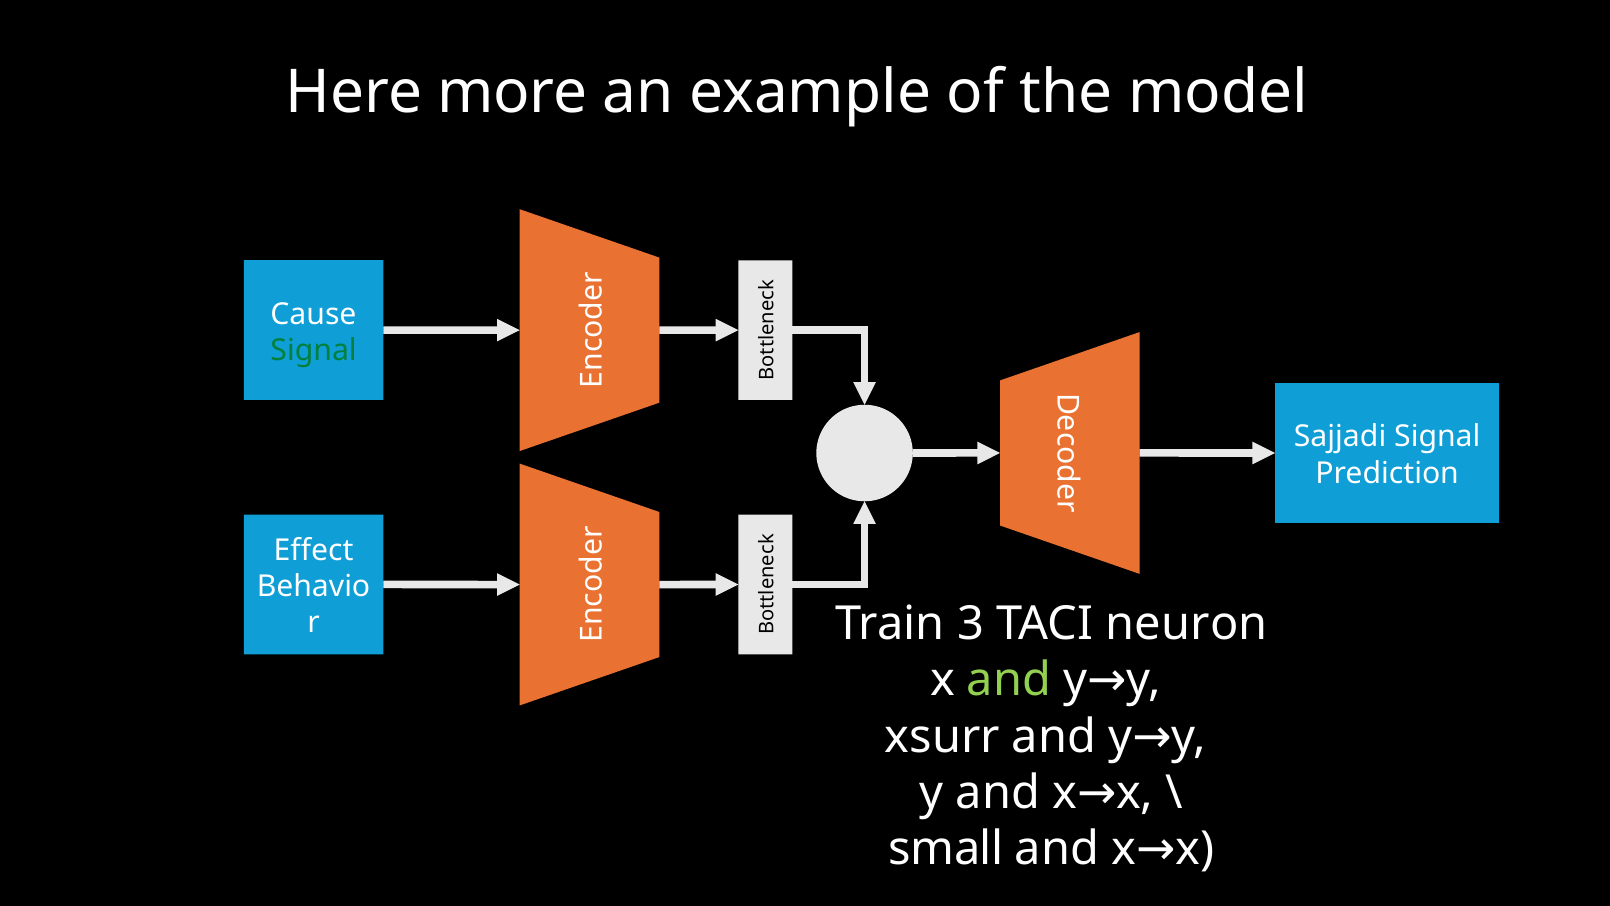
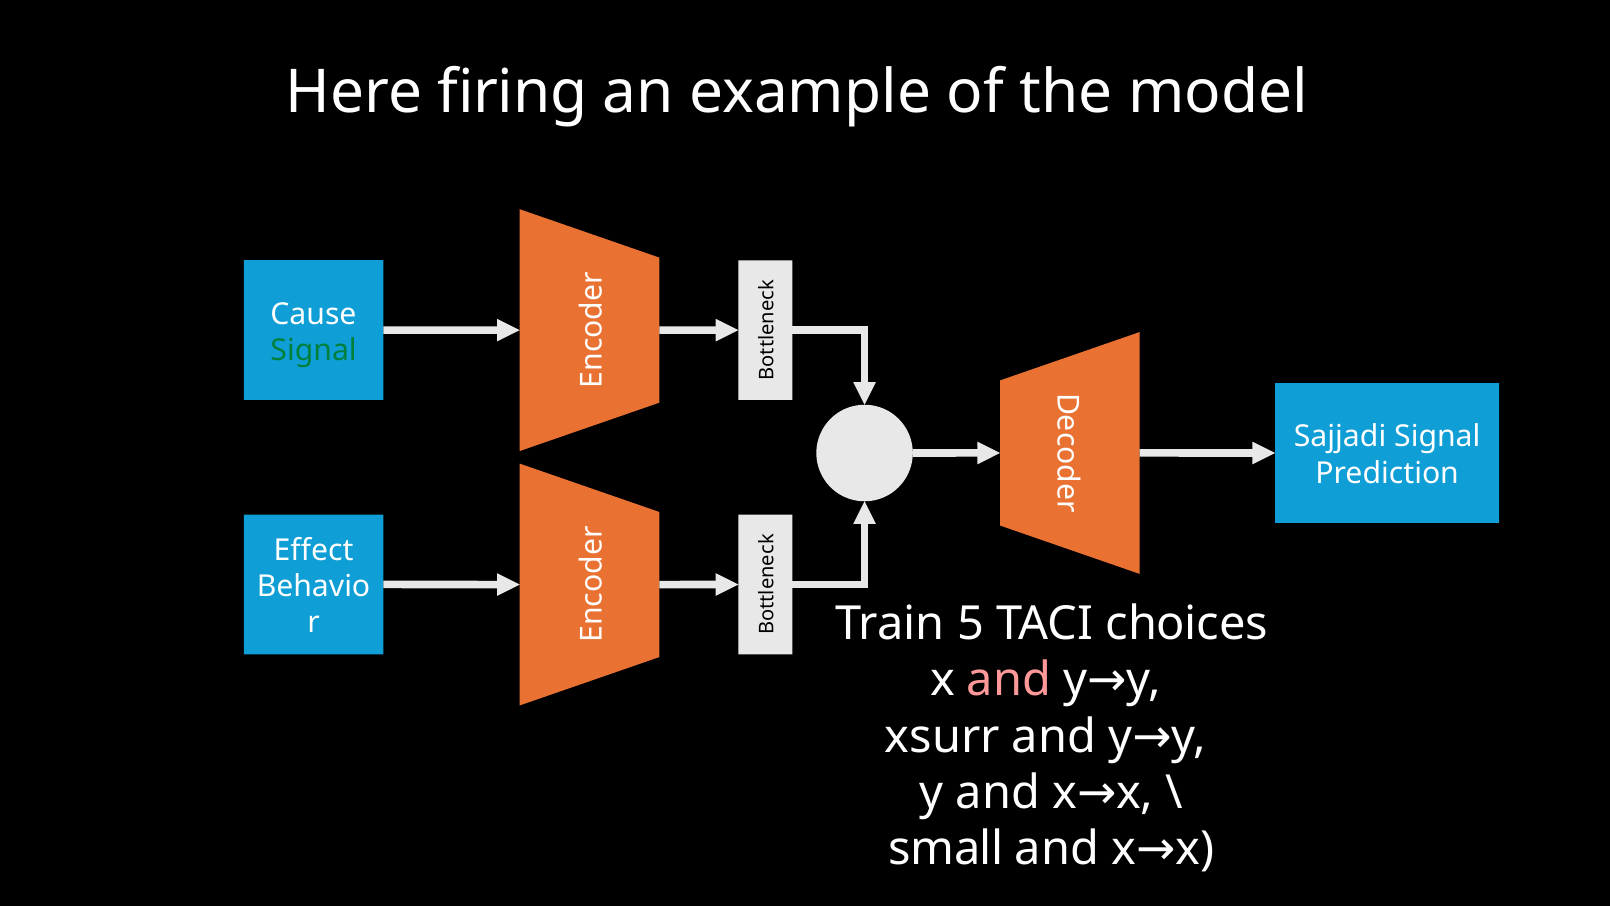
more: more -> firing
3: 3 -> 5
neuron: neuron -> choices
and at (1009, 680) colour: light green -> pink
